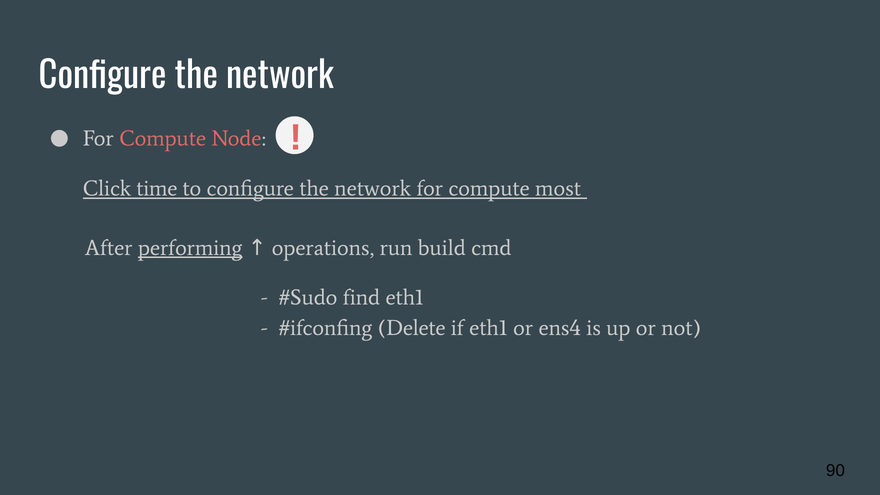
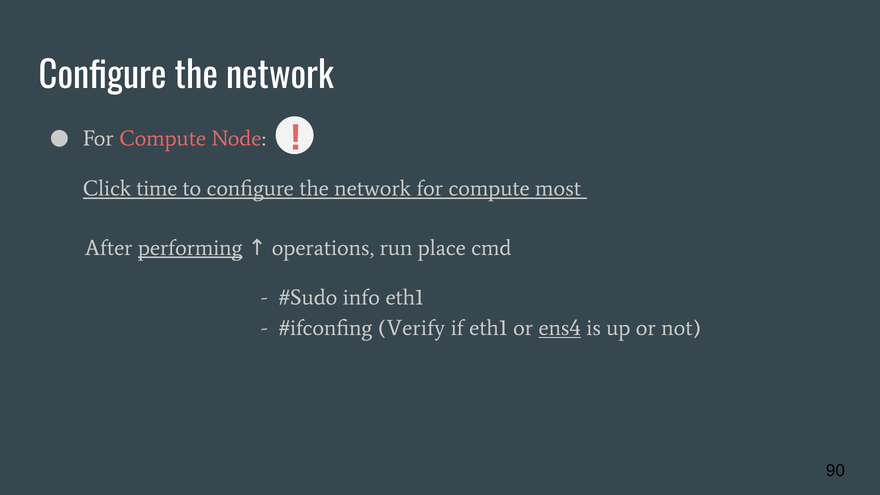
build: build -> place
find: find -> info
Delete: Delete -> Verify
ens4 underline: none -> present
